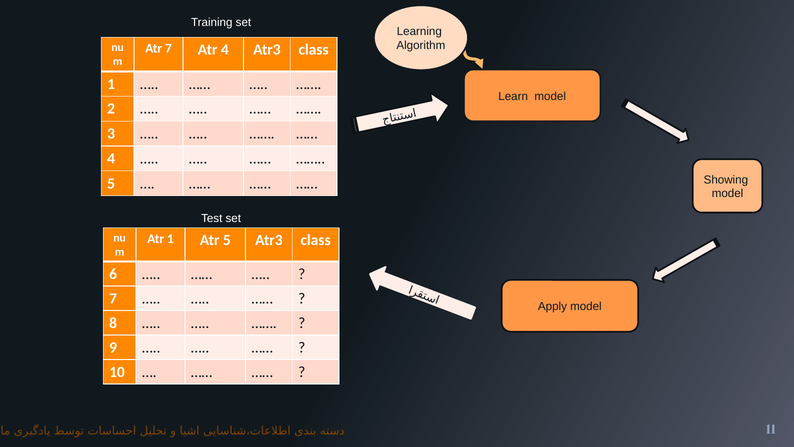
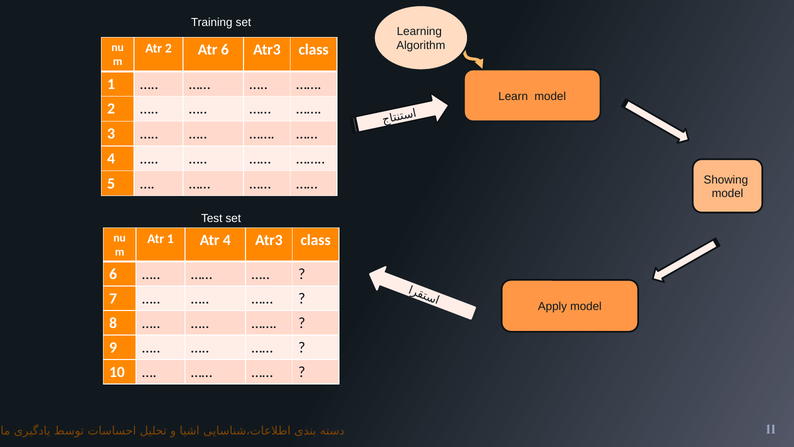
Atr 7: 7 -> 2
Atr 4: 4 -> 6
Atr 5: 5 -> 4
